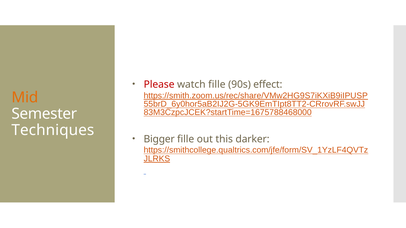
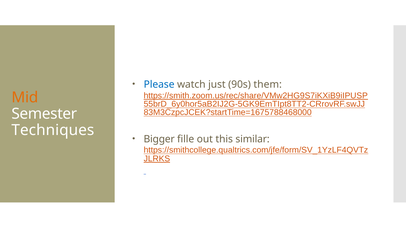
Please colour: red -> blue
watch fille: fille -> just
effect: effect -> them
darker: darker -> similar
